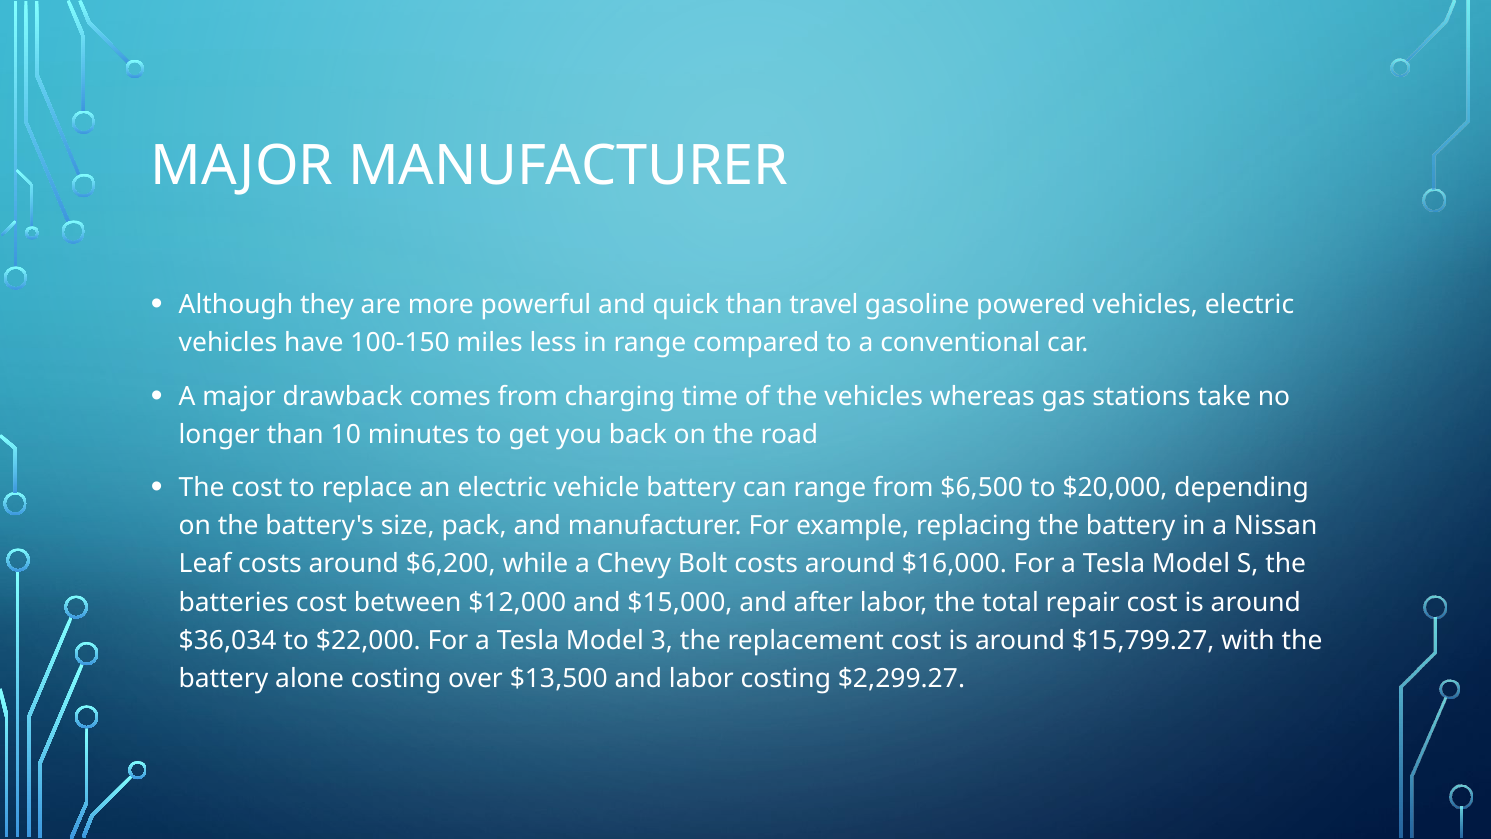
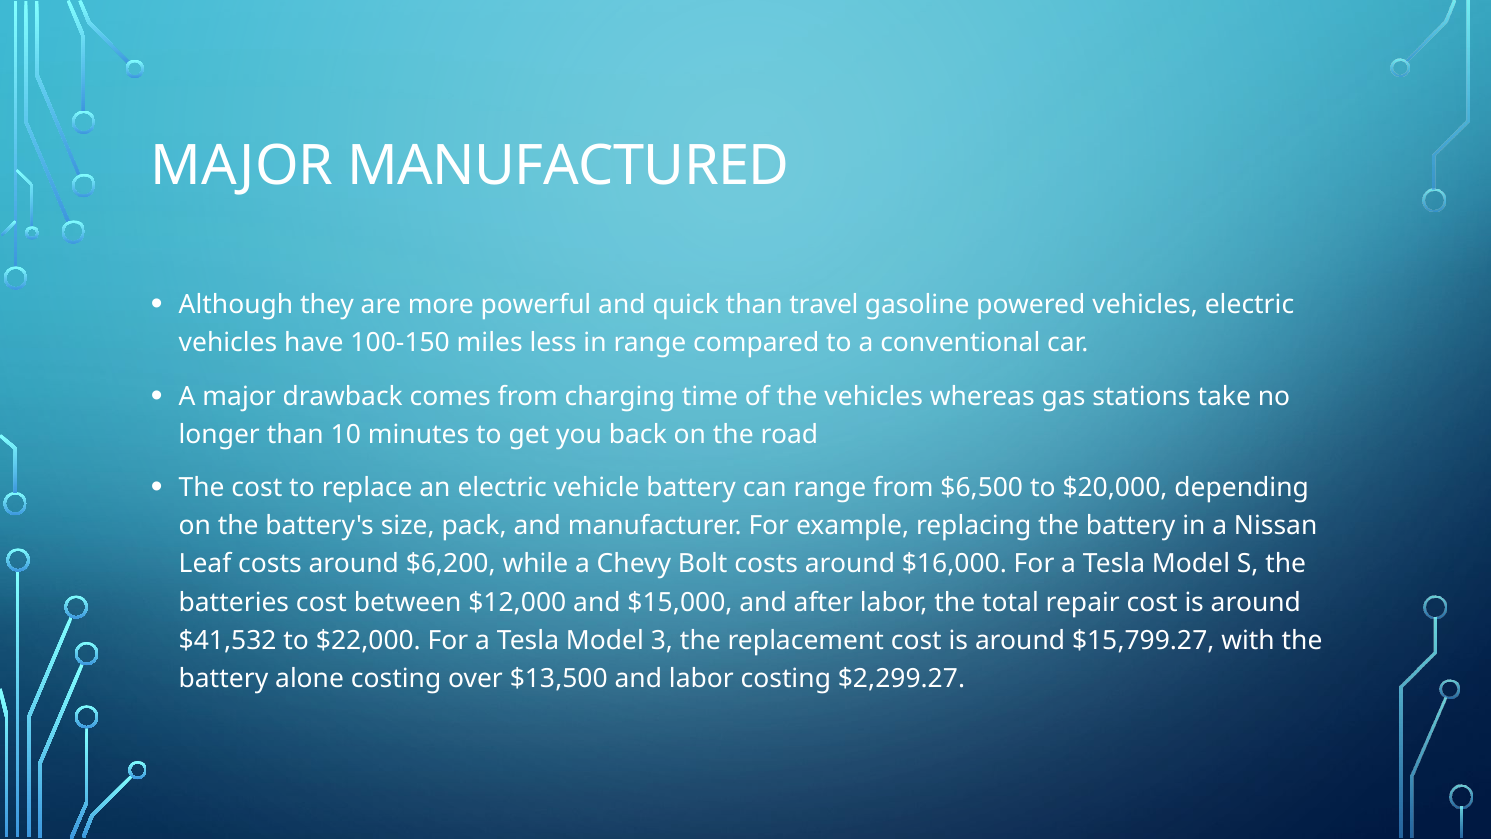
MAJOR MANUFACTURER: MANUFACTURER -> MANUFACTURED
$36,034: $36,034 -> $41,532
